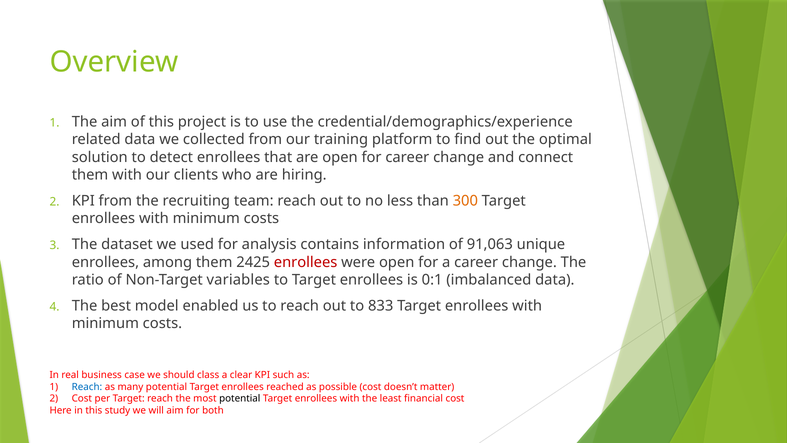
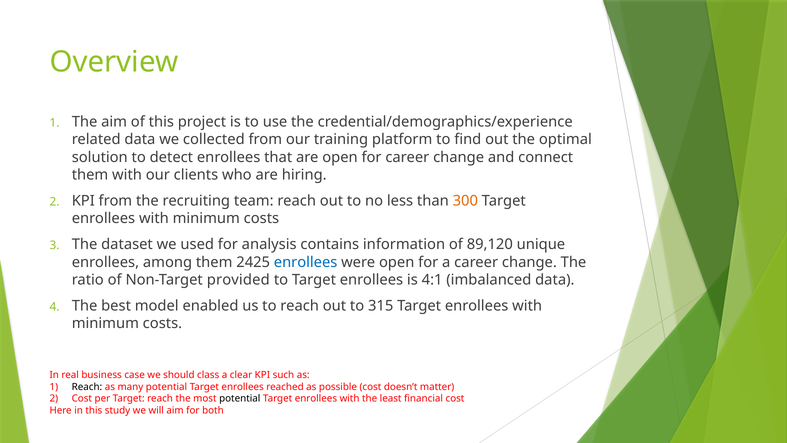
91,063: 91,063 -> 89,120
enrollees at (306, 262) colour: red -> blue
variables: variables -> provided
0:1: 0:1 -> 4:1
833: 833 -> 315
Reach at (87, 387) colour: blue -> black
